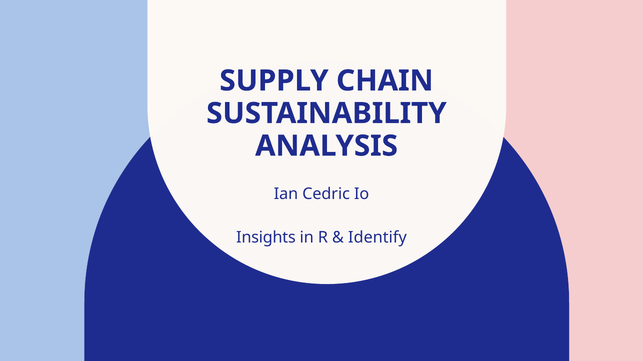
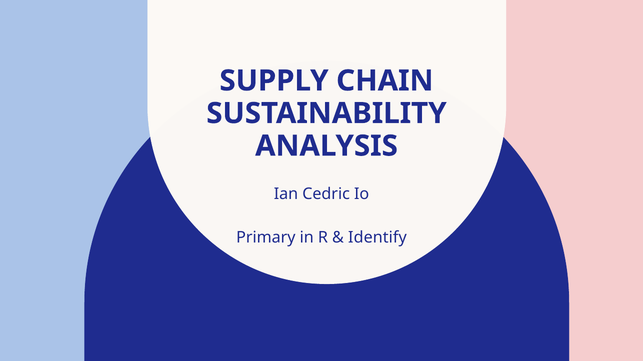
Insights: Insights -> Primary
